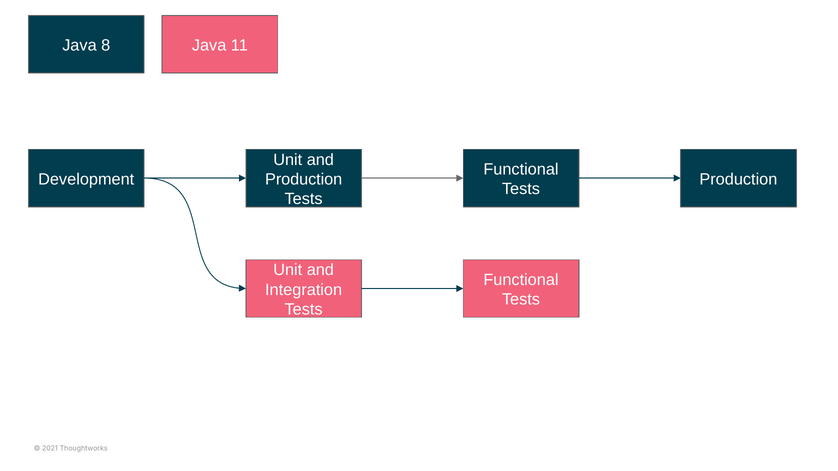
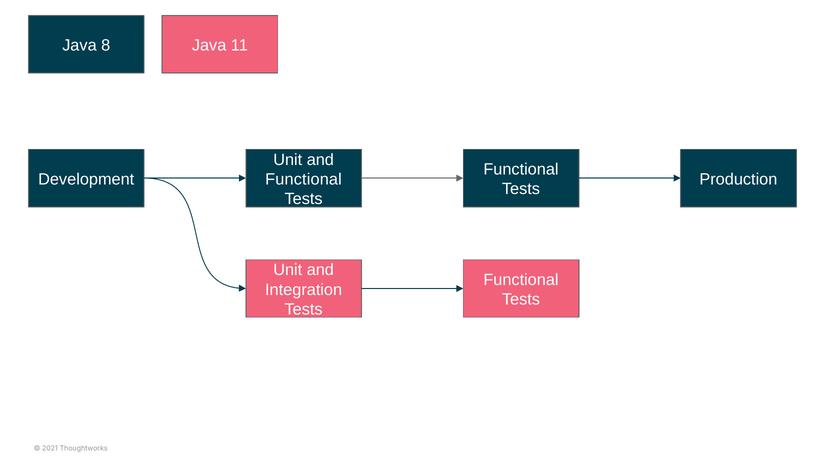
Production at (304, 179): Production -> Functional
